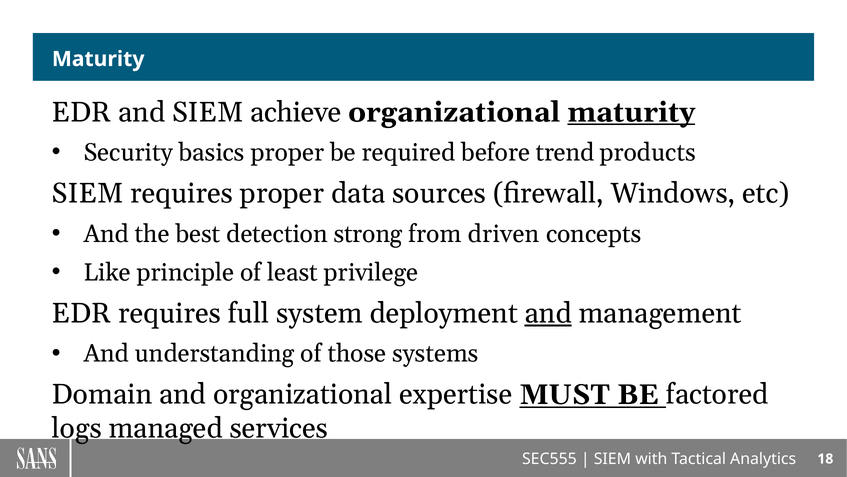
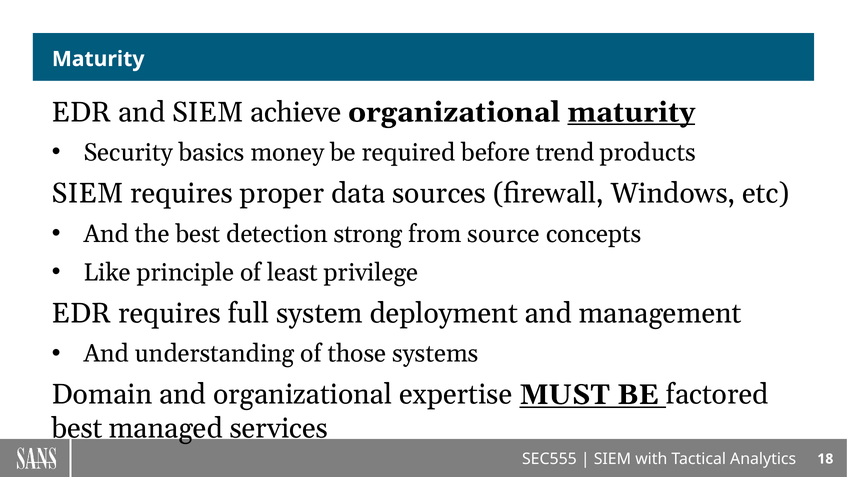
basics proper: proper -> money
driven: driven -> source
and at (548, 313) underline: present -> none
logs at (77, 428): logs -> best
